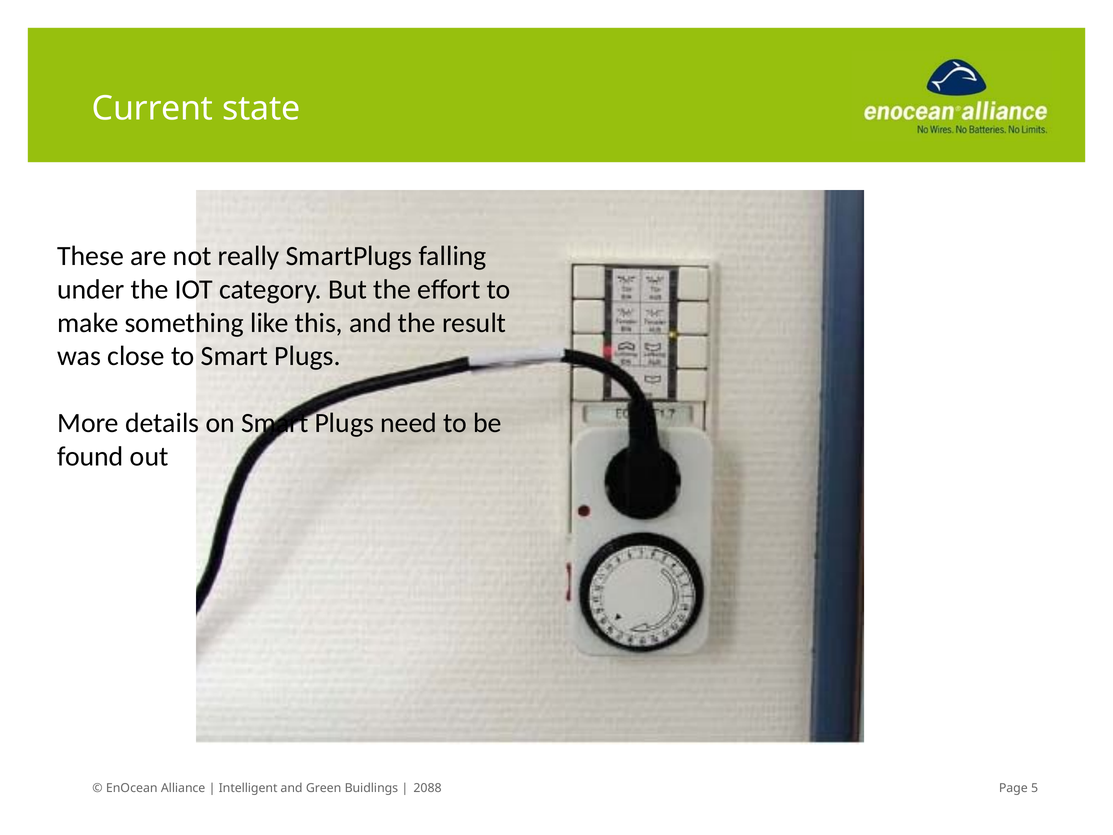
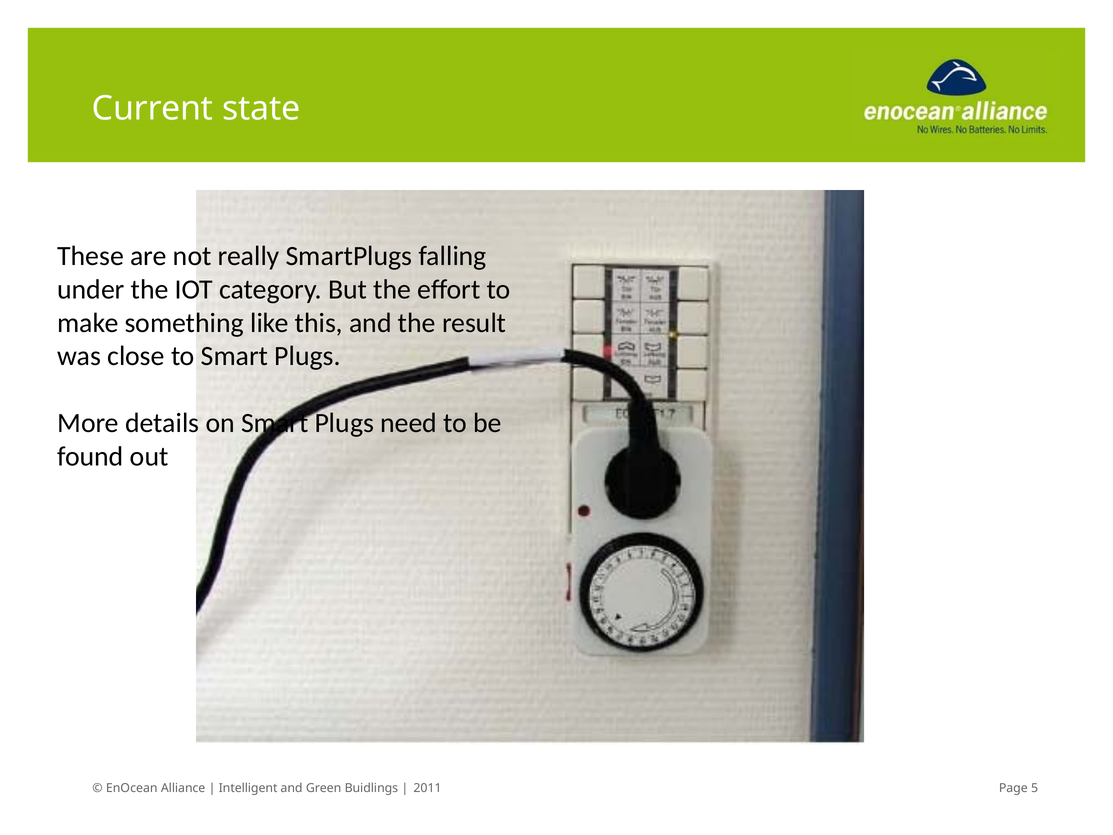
2088: 2088 -> 2011
